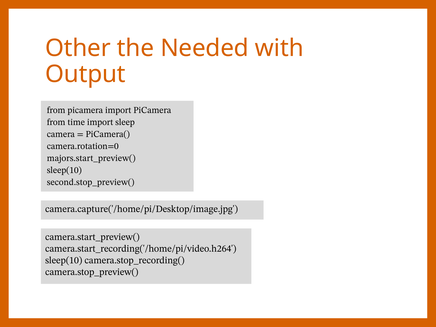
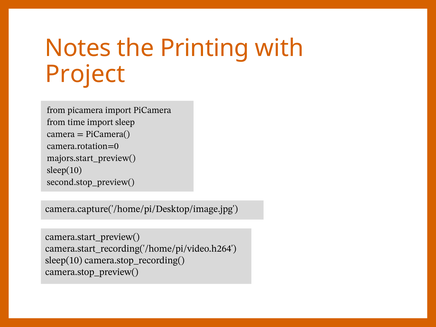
Other: Other -> Notes
Needed: Needed -> Printing
Output: Output -> Project
